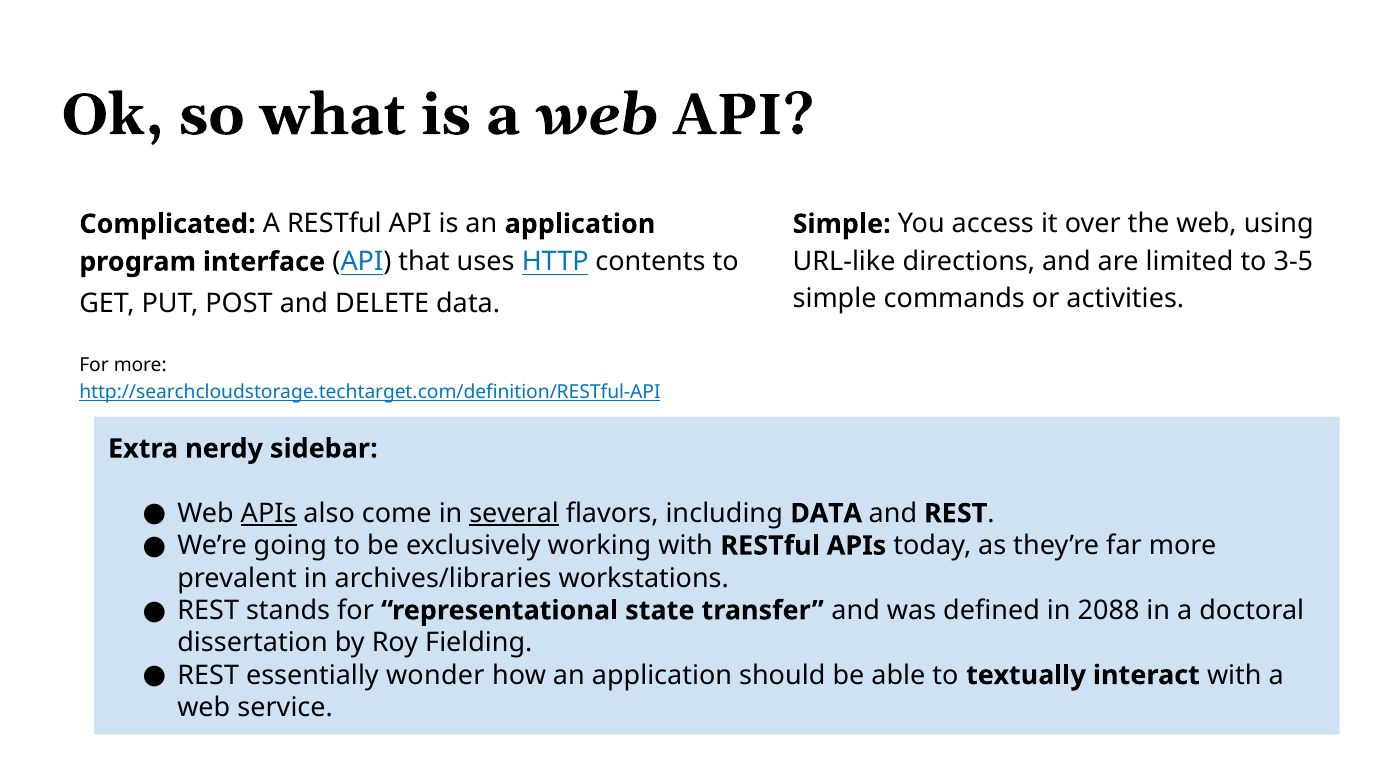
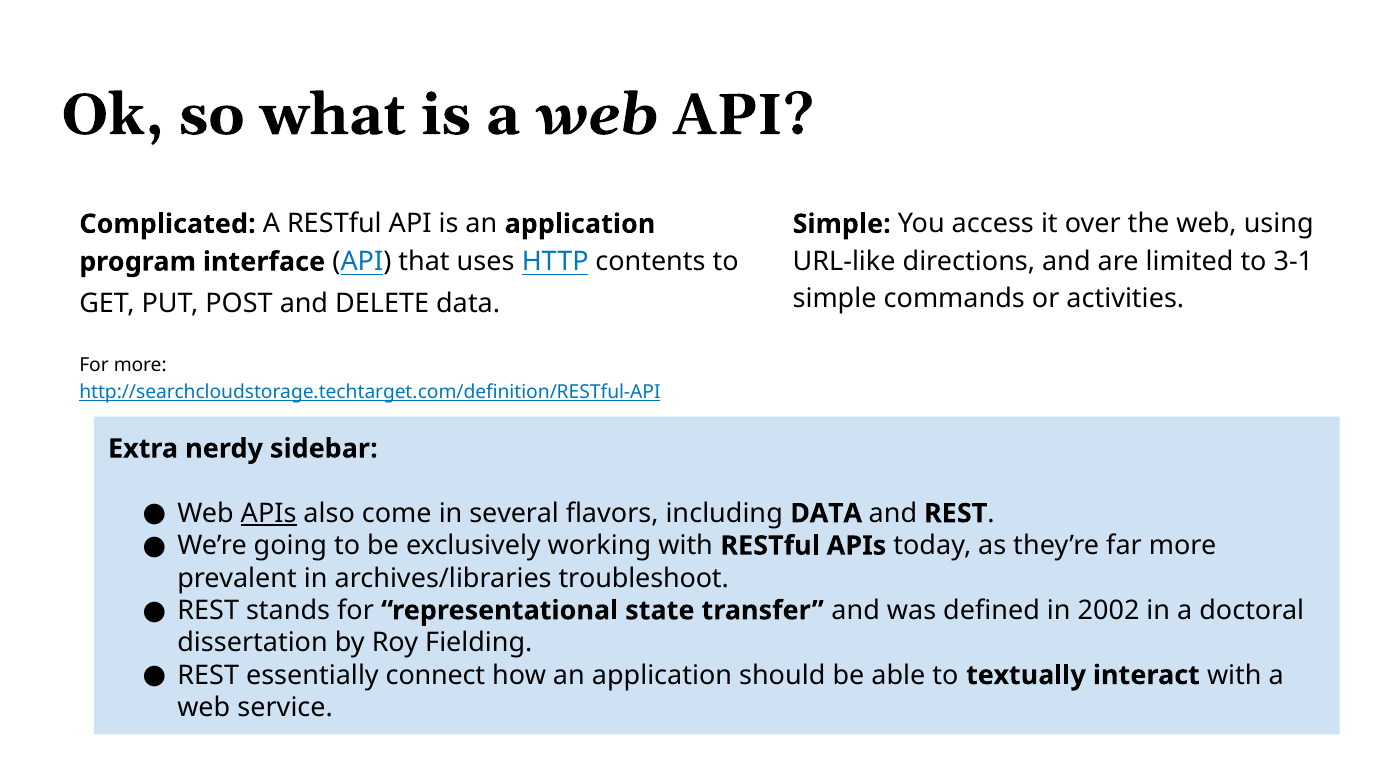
3-5: 3-5 -> 3-1
several underline: present -> none
workstations: workstations -> troubleshoot
2088: 2088 -> 2002
wonder: wonder -> connect
